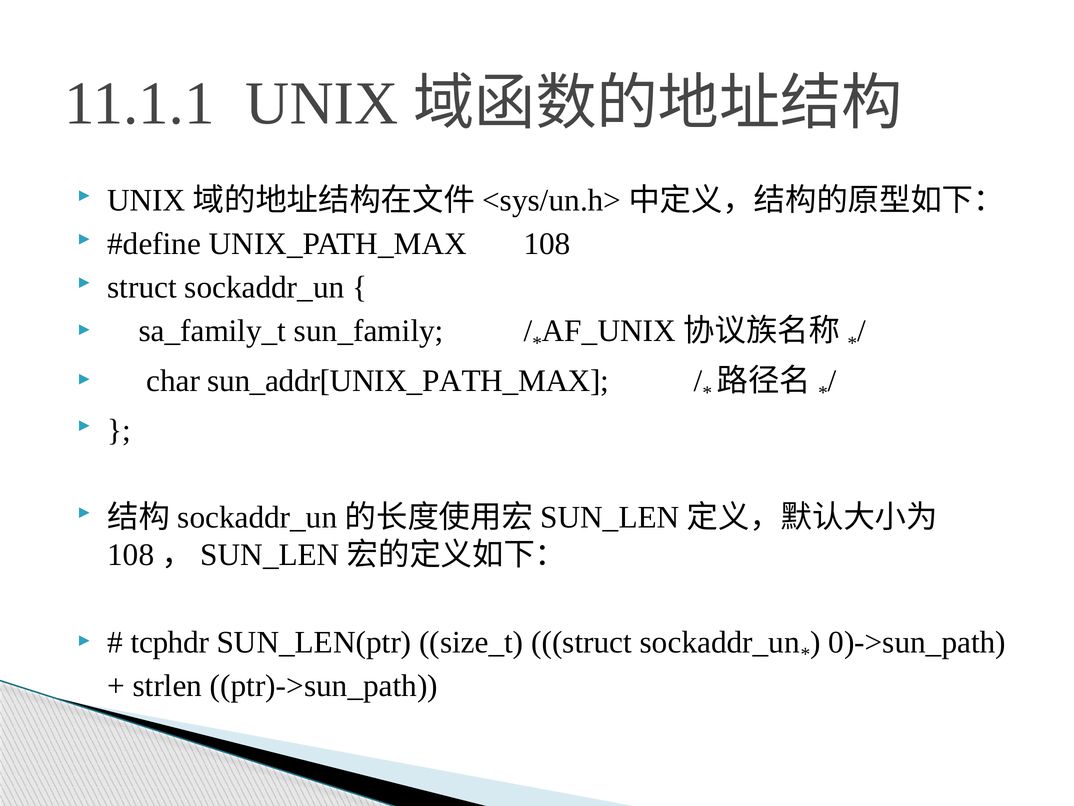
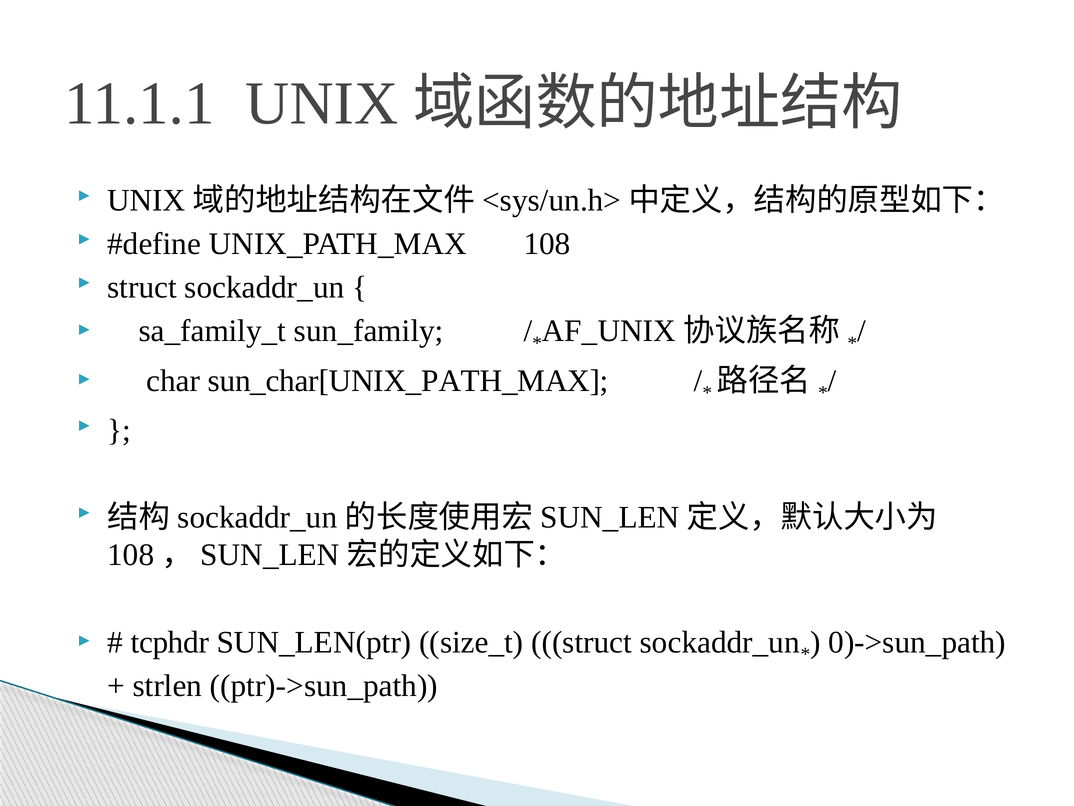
sun_addr[UNIX_PATH_MAX: sun_addr[UNIX_PATH_MAX -> sun_char[UNIX_PATH_MAX
